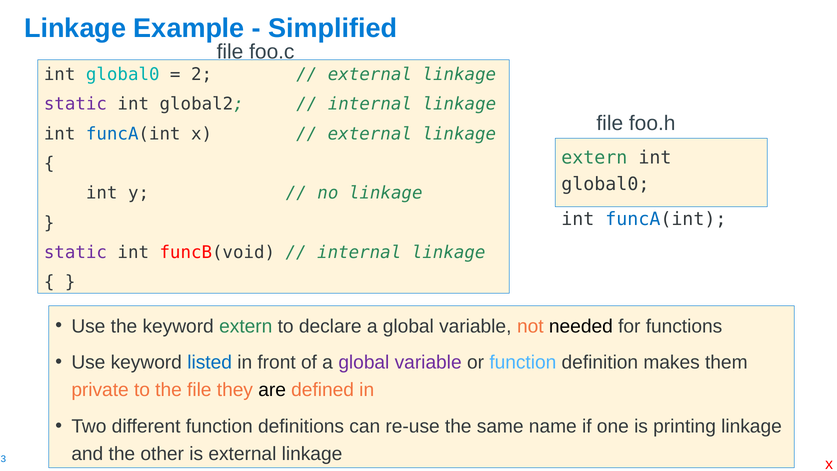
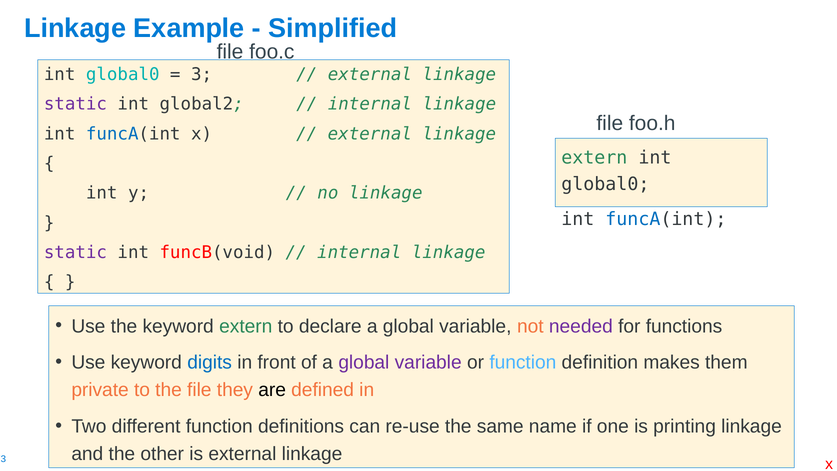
2: 2 -> 3
needed colour: black -> purple
listed: listed -> digits
